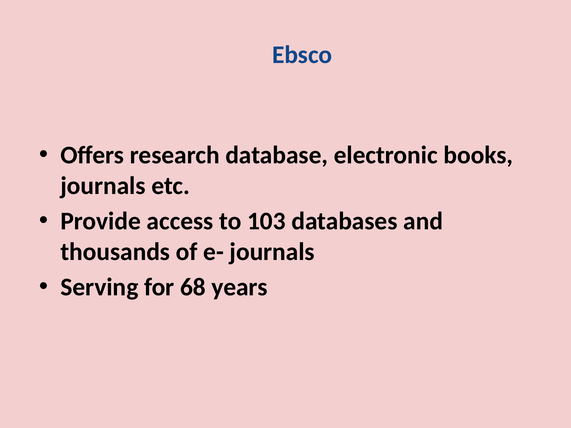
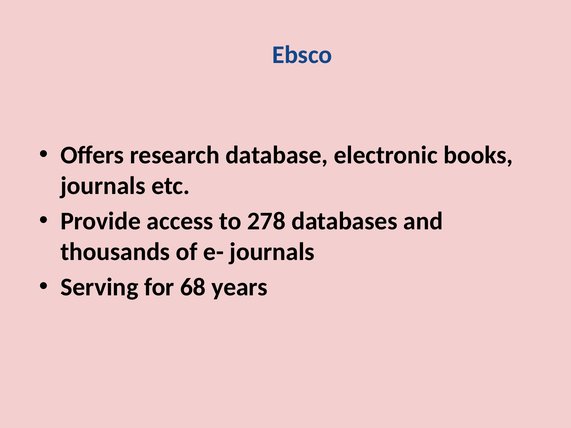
103: 103 -> 278
